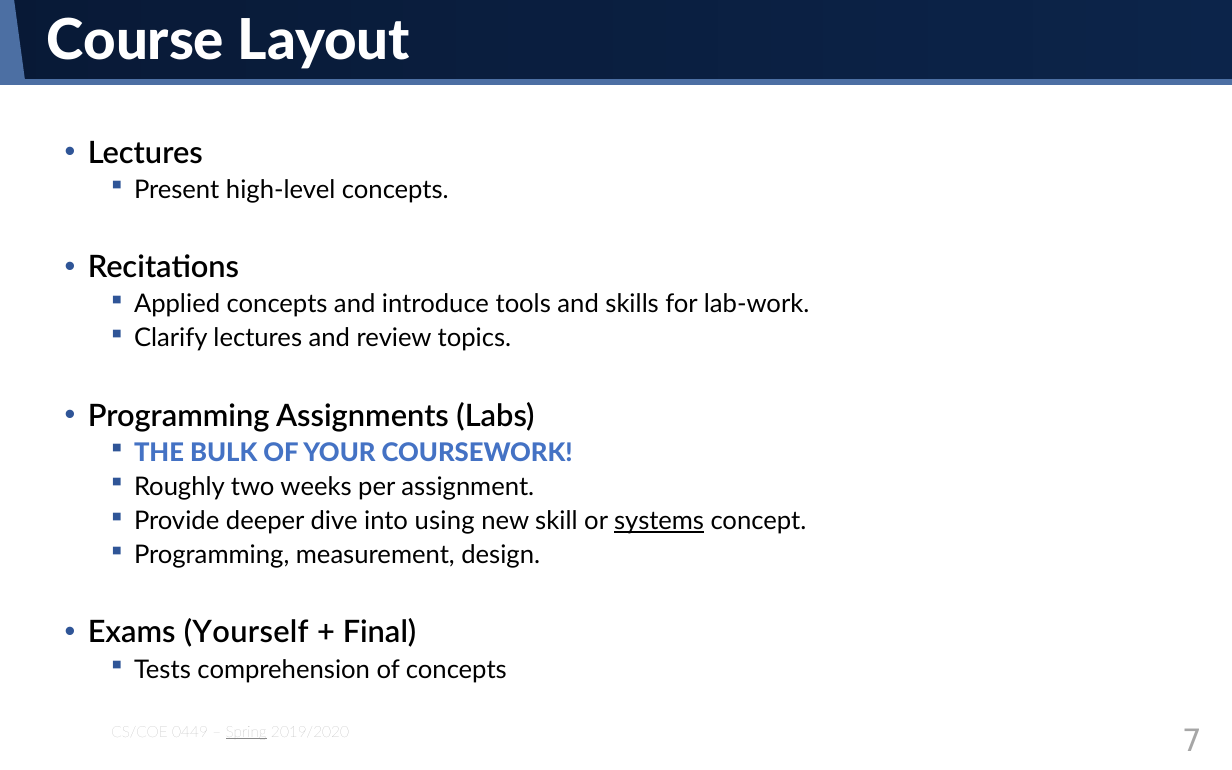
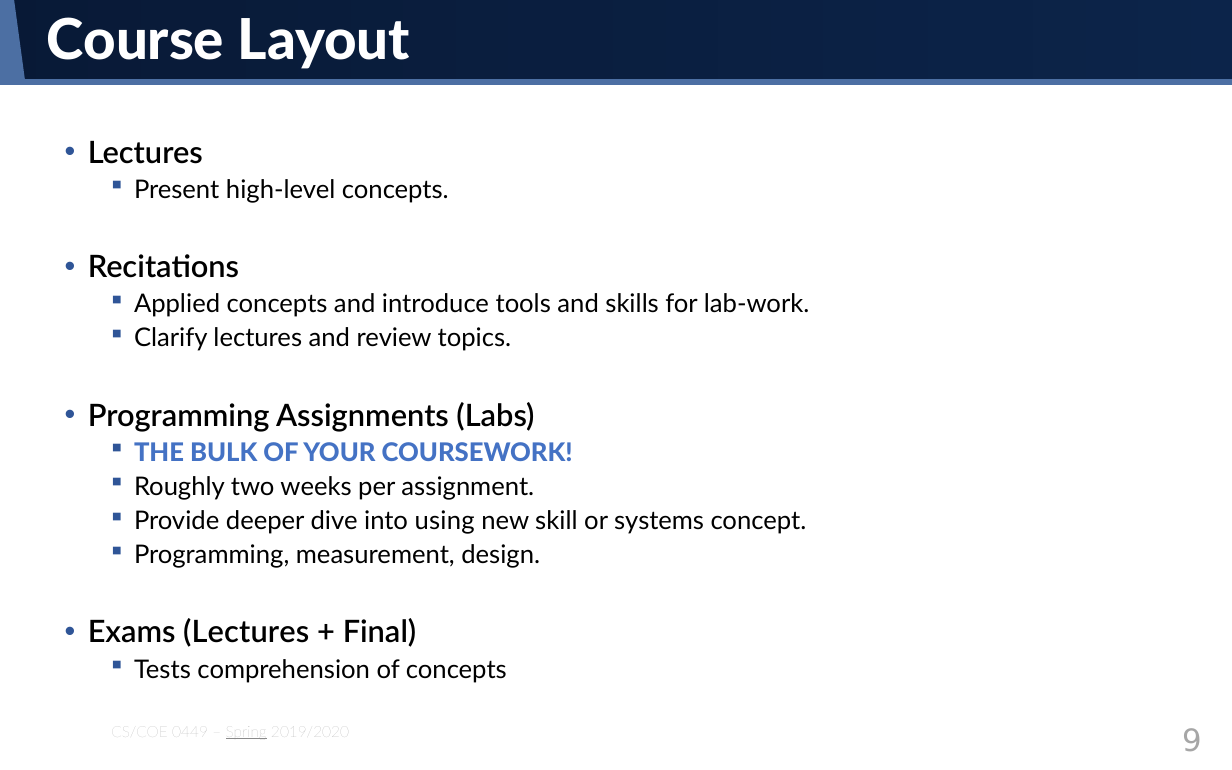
systems underline: present -> none
Exams Yourself: Yourself -> Lectures
7: 7 -> 9
